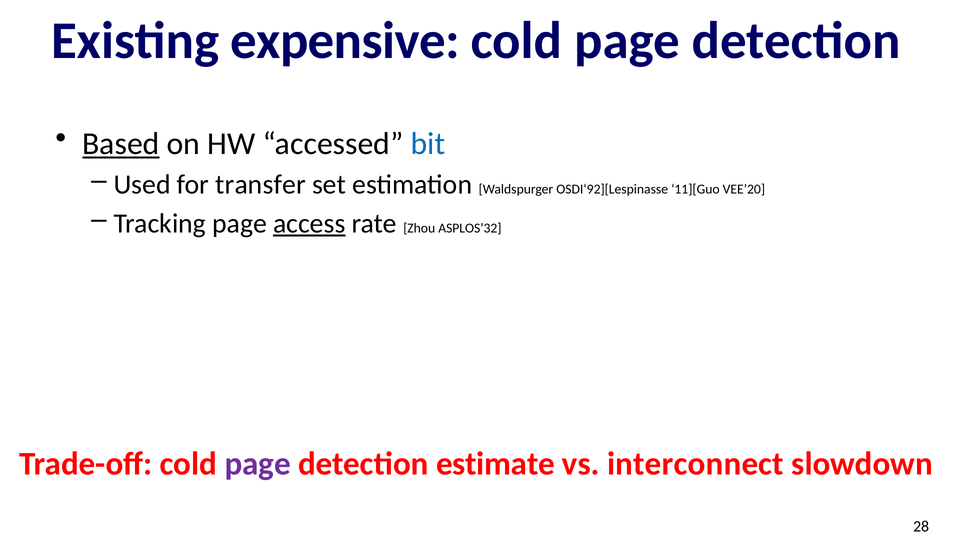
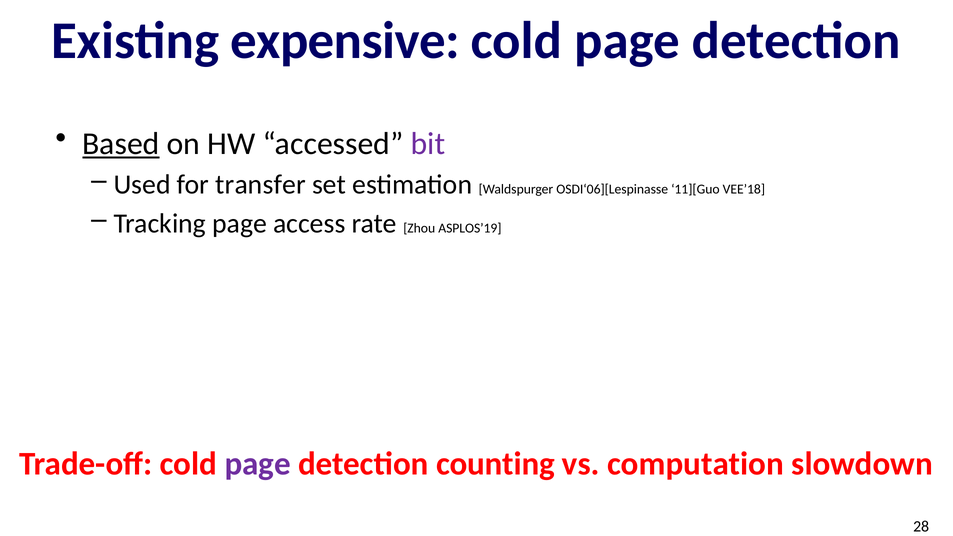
bit colour: blue -> purple
OSDI‘92][Lespinasse: OSDI‘92][Lespinasse -> OSDI‘06][Lespinasse
VEE’20: VEE’20 -> VEE’18
access underline: present -> none
ASPLOS’32: ASPLOS’32 -> ASPLOS’19
estimate: estimate -> counting
interconnect: interconnect -> computation
